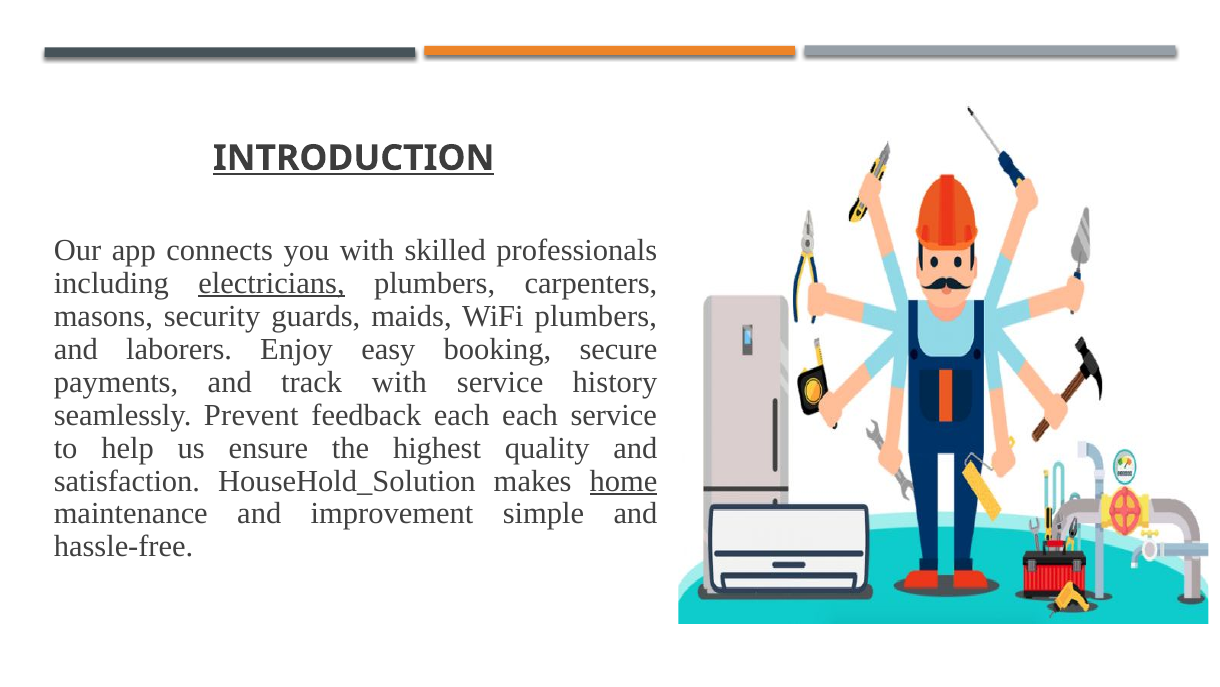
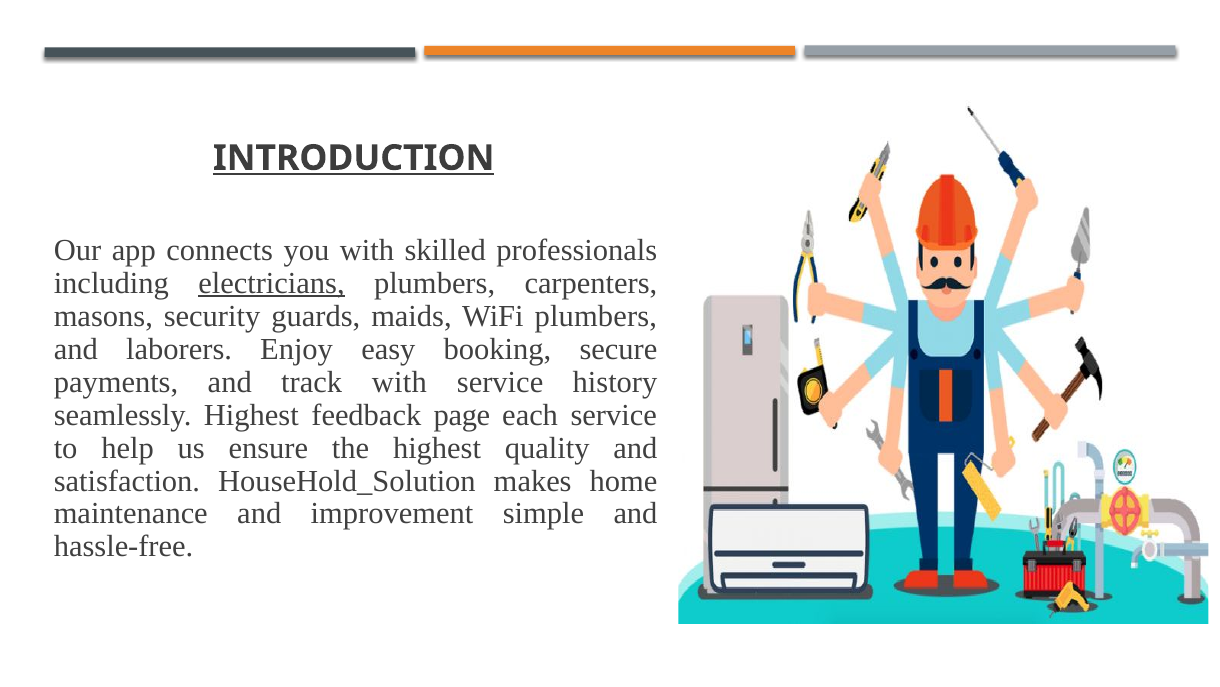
seamlessly Prevent: Prevent -> Highest
feedback each: each -> page
home underline: present -> none
